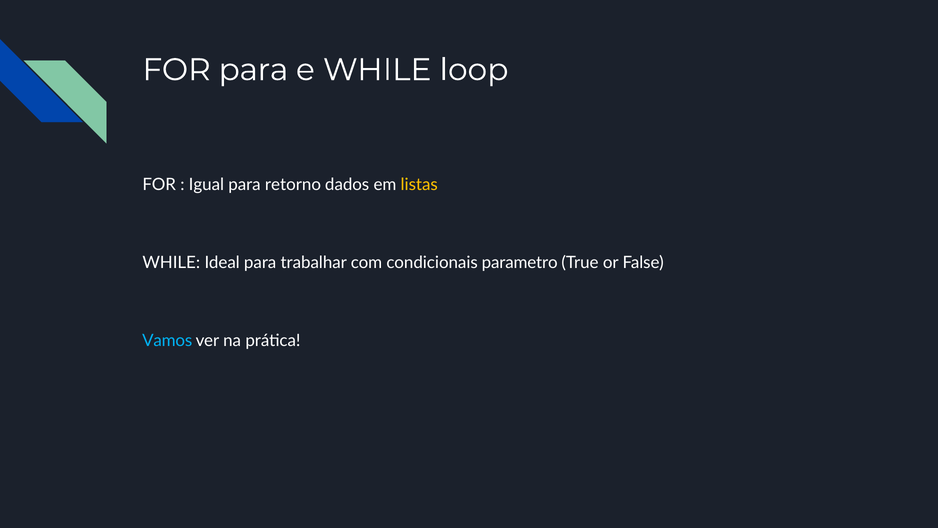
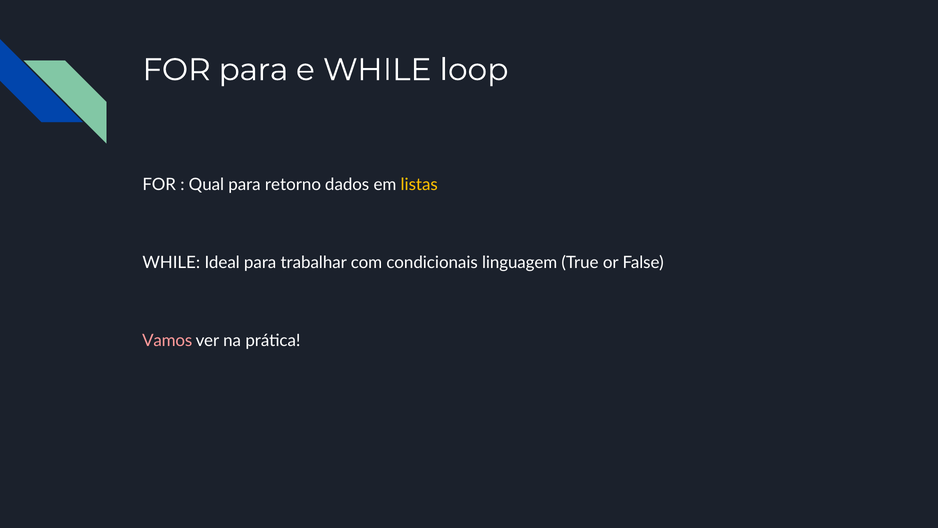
Igual: Igual -> Qual
parametro: parametro -> linguagem
Vamos colour: light blue -> pink
